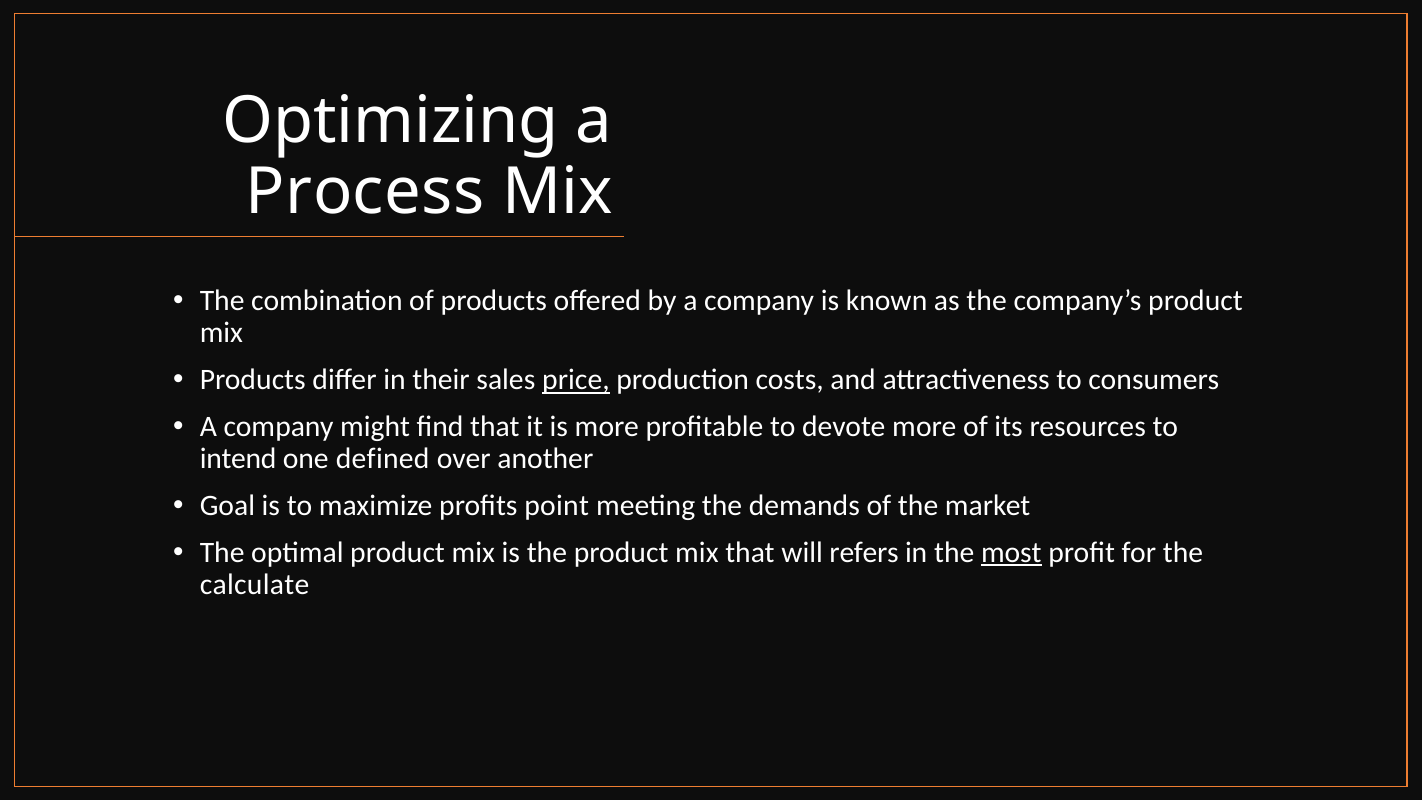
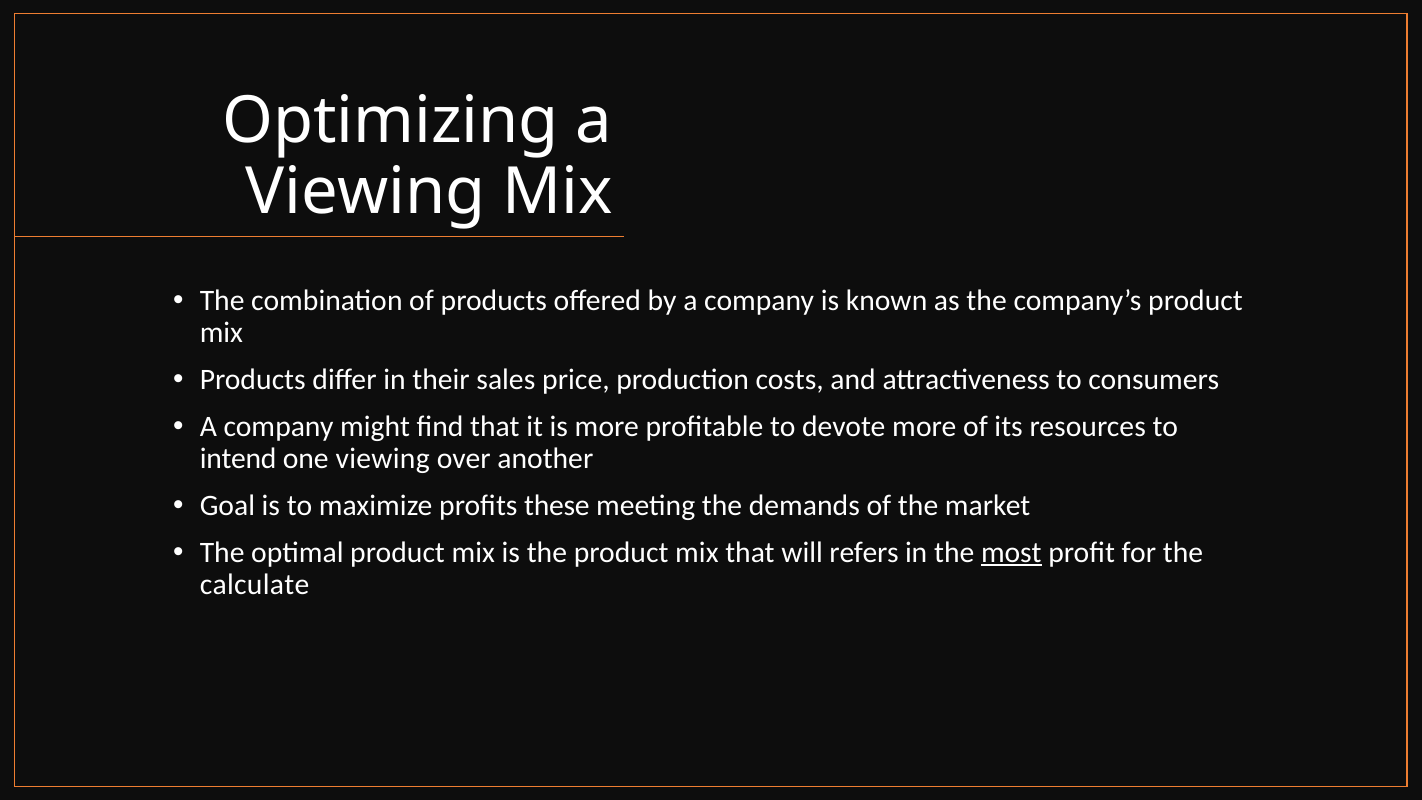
Process at (365, 192): Process -> Viewing
price underline: present -> none
one defined: defined -> viewing
point: point -> these
